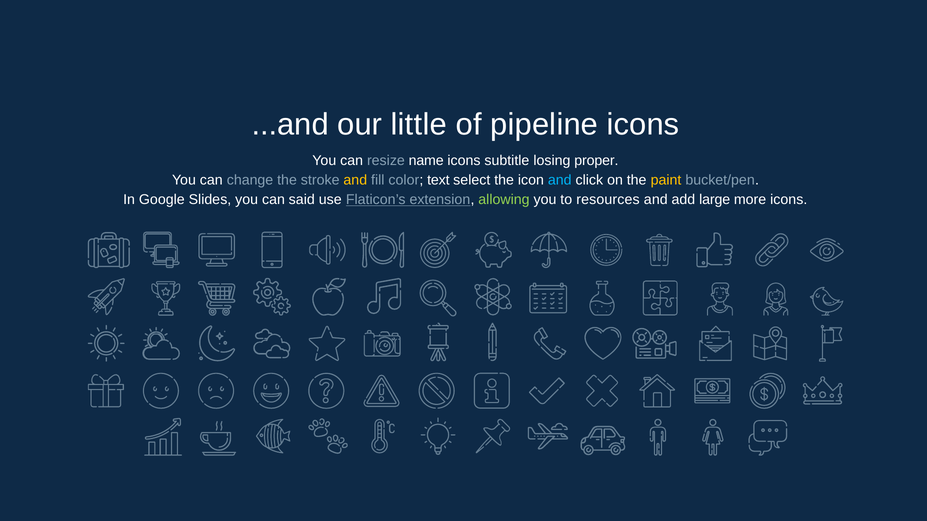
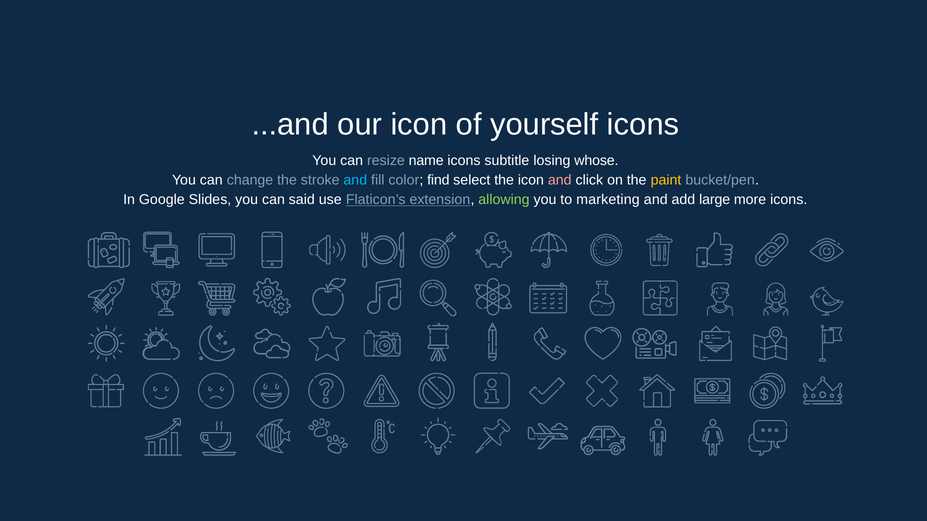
our little: little -> icon
pipeline: pipeline -> yourself
proper: proper -> whose
and at (355, 180) colour: yellow -> light blue
text: text -> find
and at (560, 180) colour: light blue -> pink
resources: resources -> marketing
